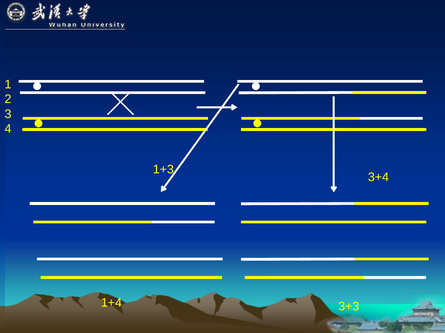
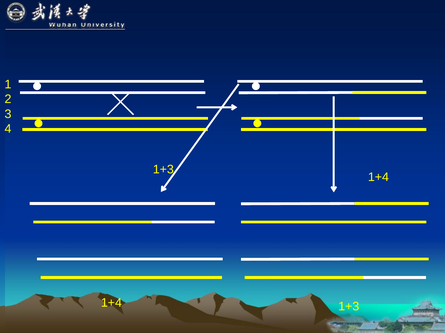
3+4 at (378, 177): 3+4 -> 1+4
1+4 3+3: 3+3 -> 1+3
